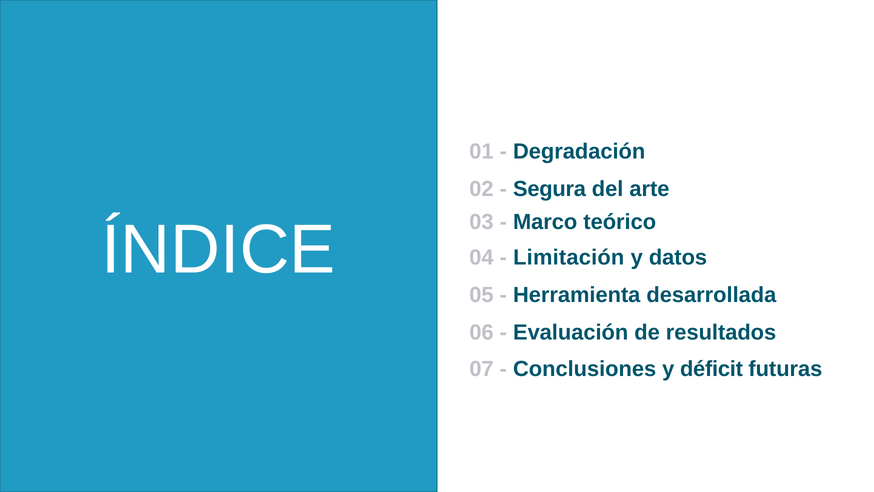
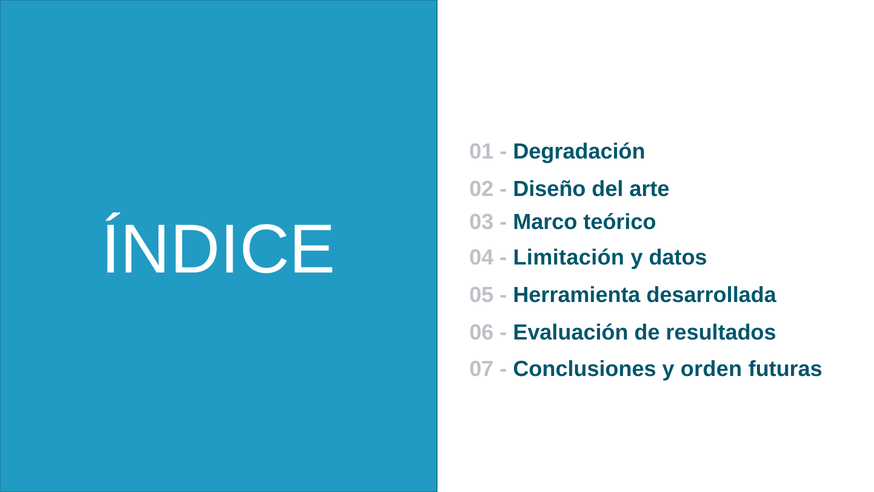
Segura: Segura -> Diseño
déficit: déficit -> orden
